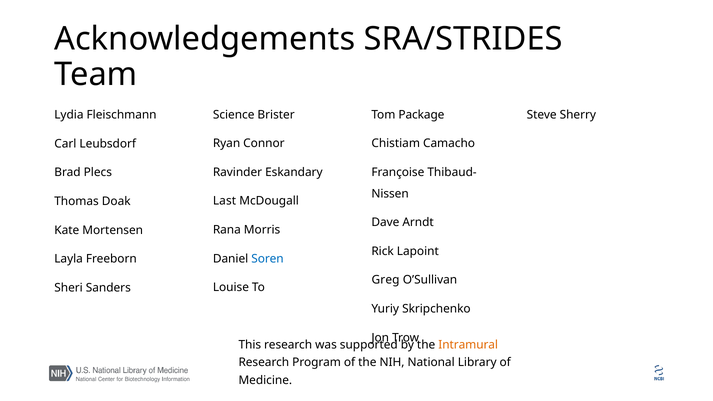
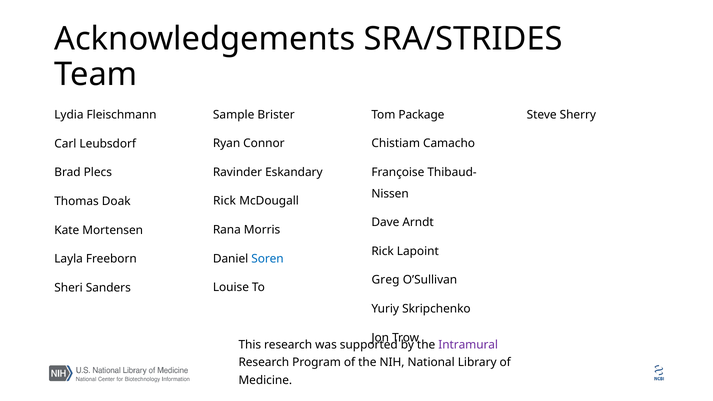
Science: Science -> Sample
Last at (224, 201): Last -> Rick
Intramural colour: orange -> purple
